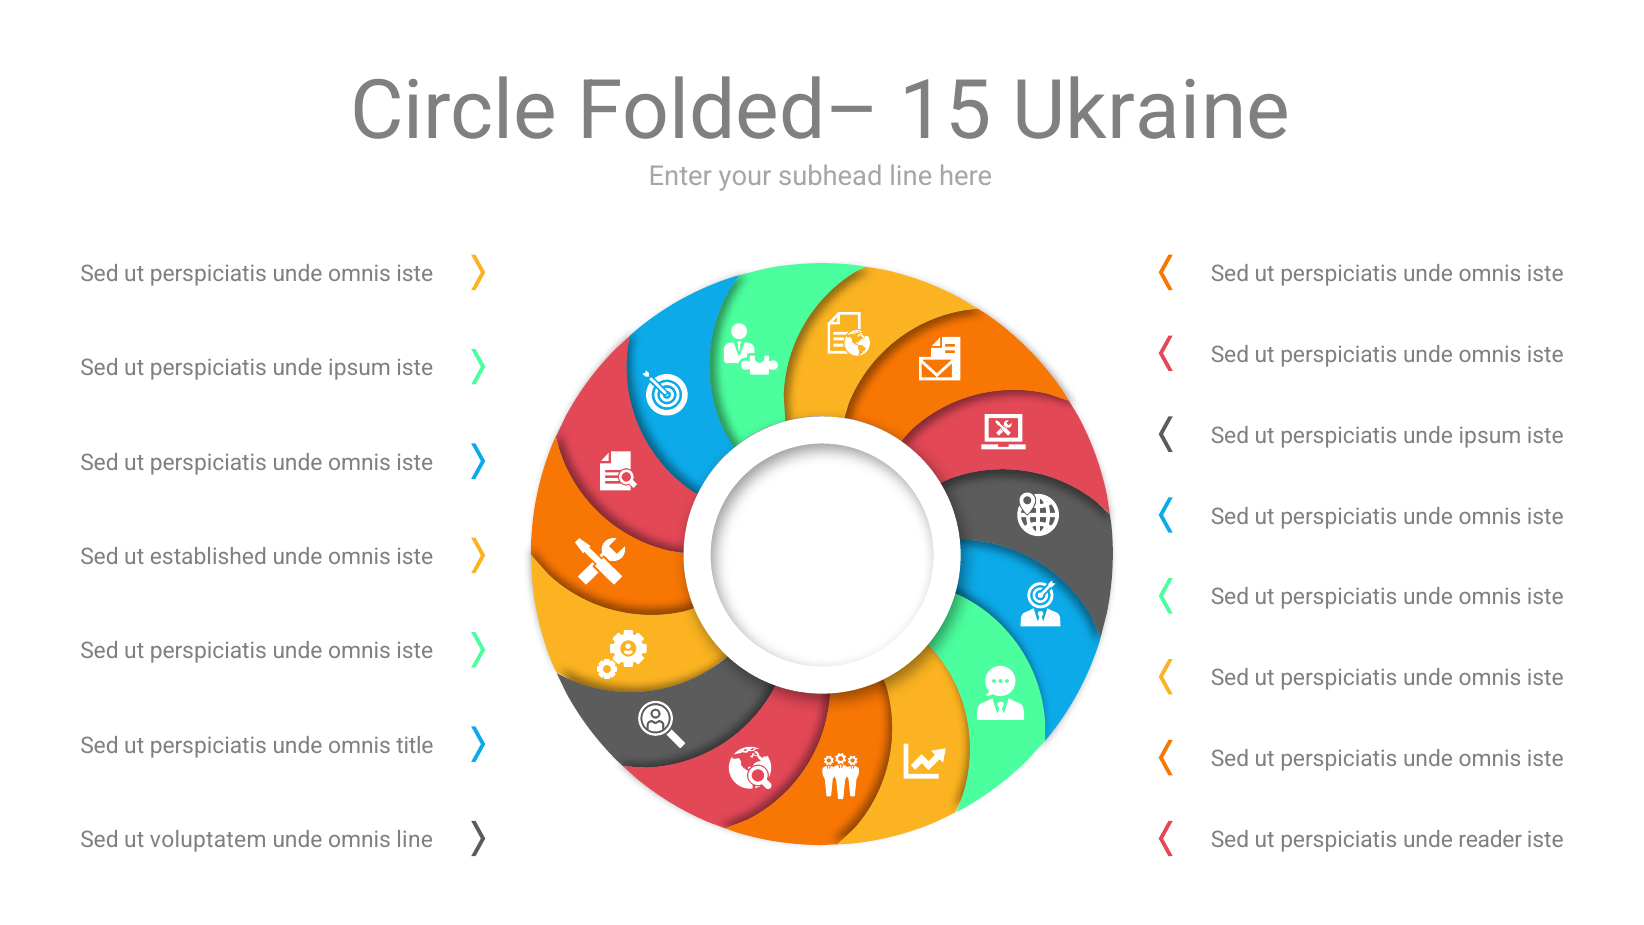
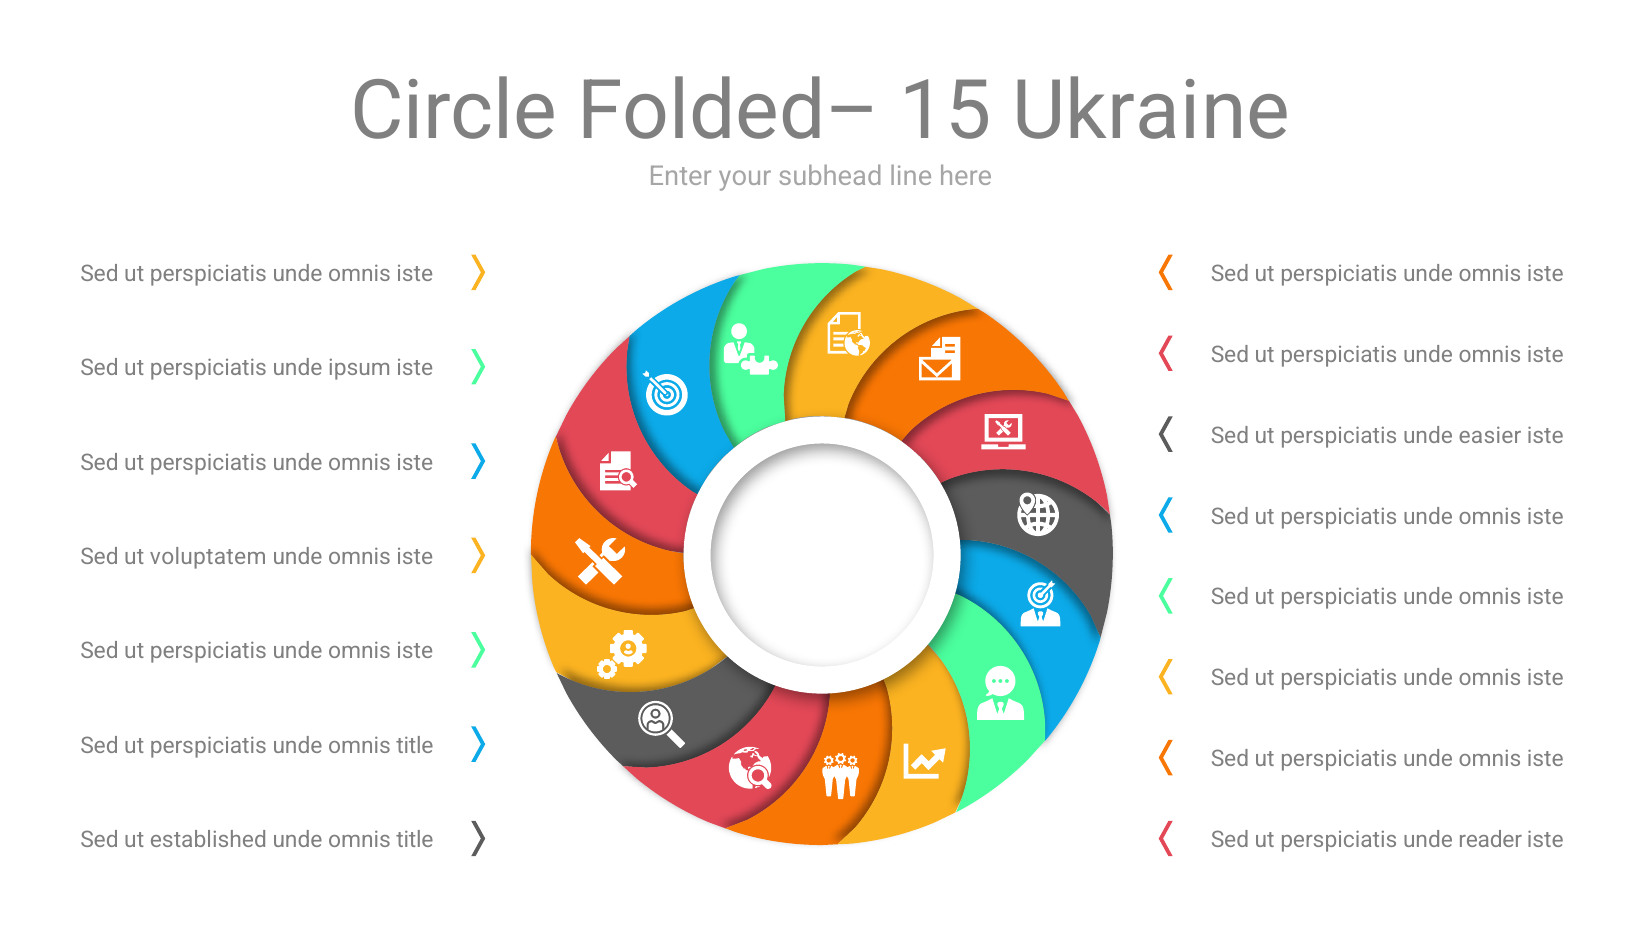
ipsum at (1490, 436): ipsum -> easier
established: established -> voluptatem
voluptatem: voluptatem -> established
line at (415, 840): line -> title
